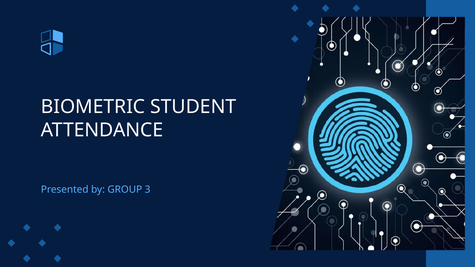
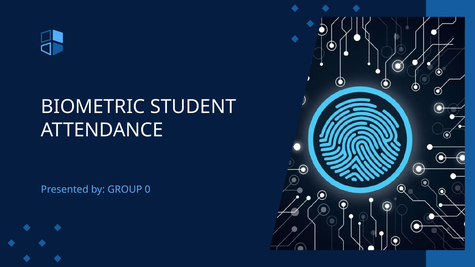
3: 3 -> 0
